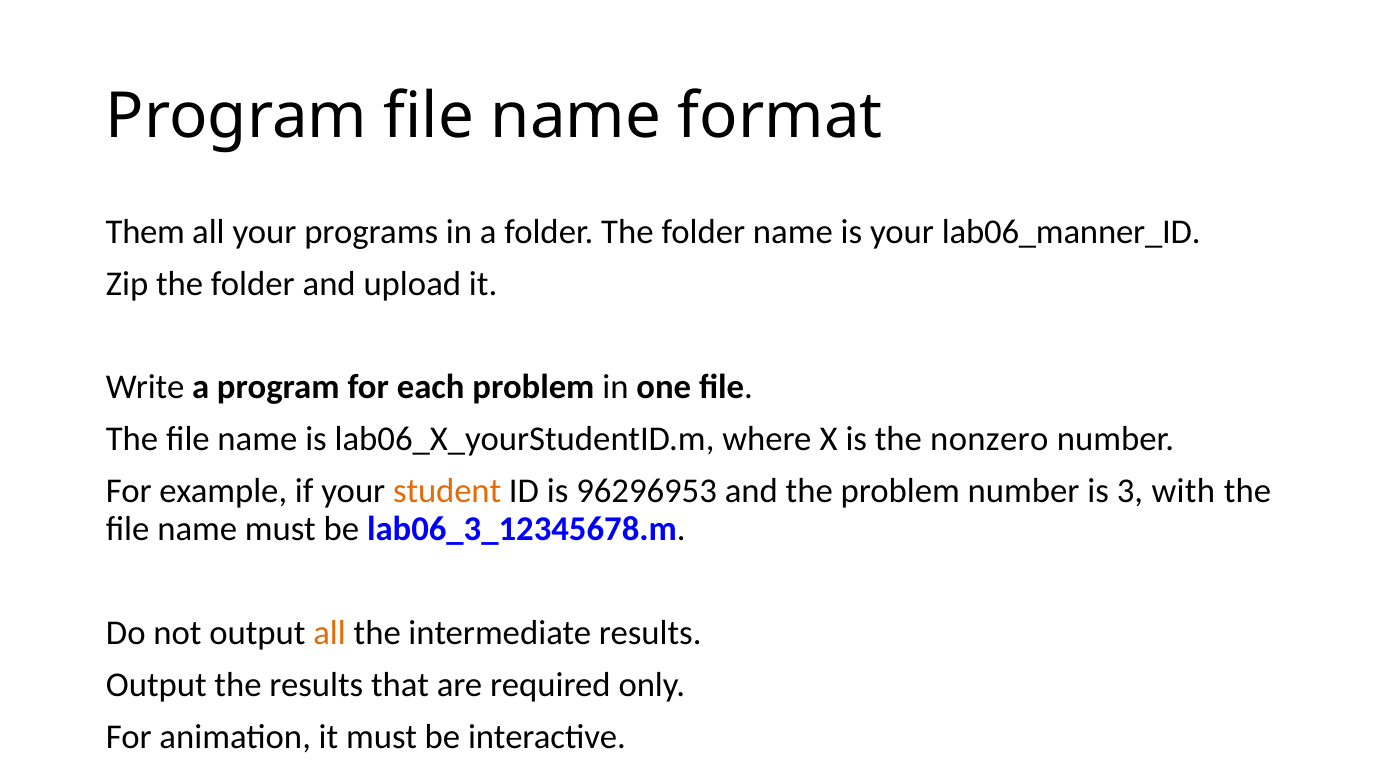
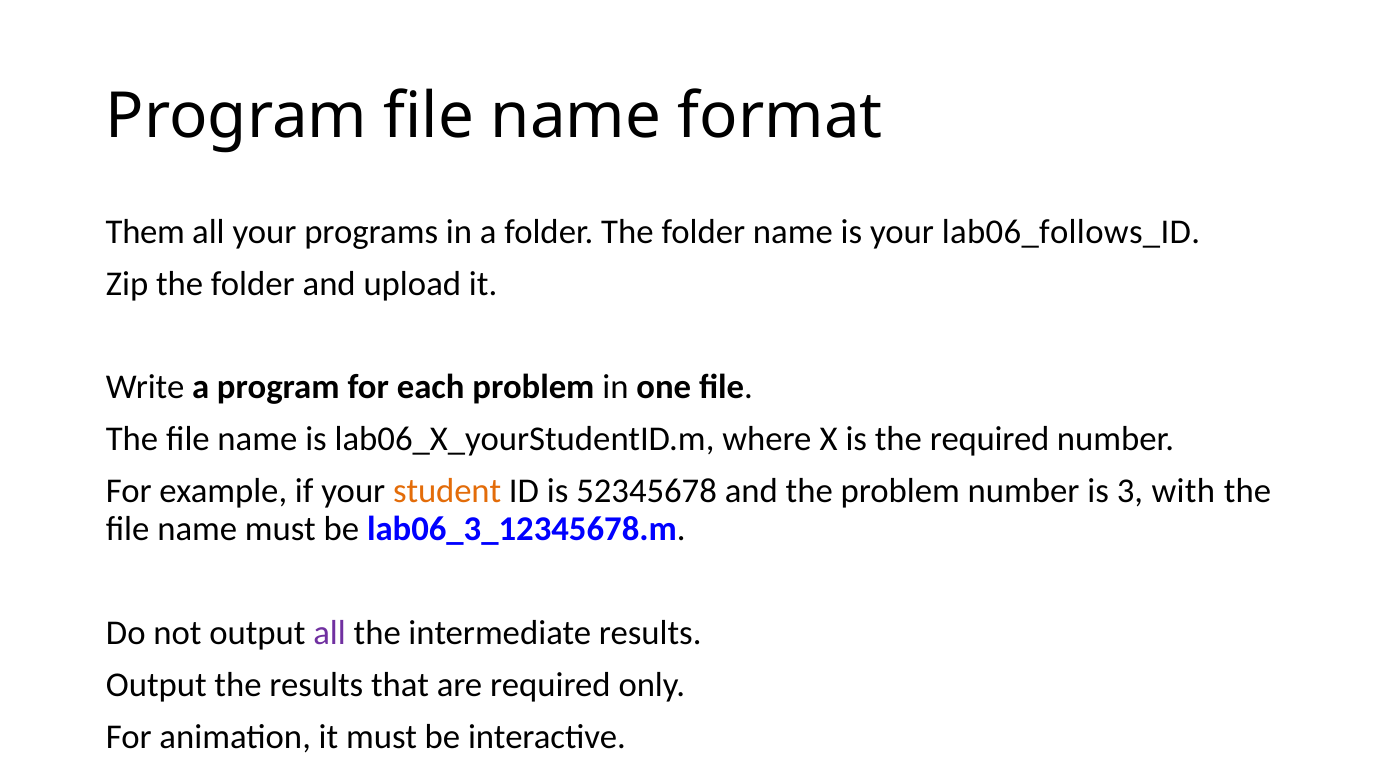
lab06_manner_ID: lab06_manner_ID -> lab06_follows_ID
the nonzero: nonzero -> required
96296953: 96296953 -> 52345678
all at (330, 633) colour: orange -> purple
